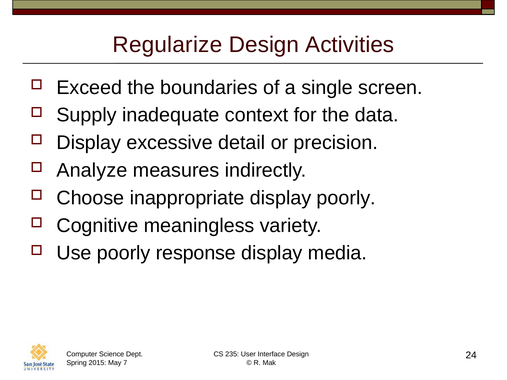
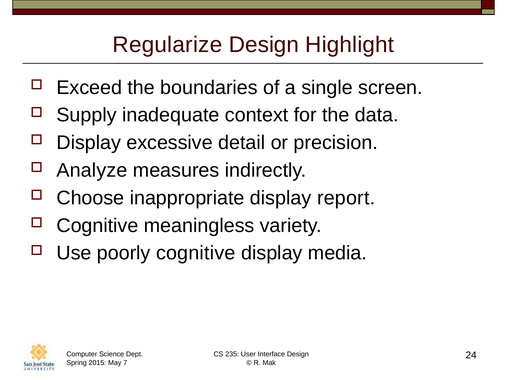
Activities: Activities -> Highlight
display poorly: poorly -> report
poorly response: response -> cognitive
